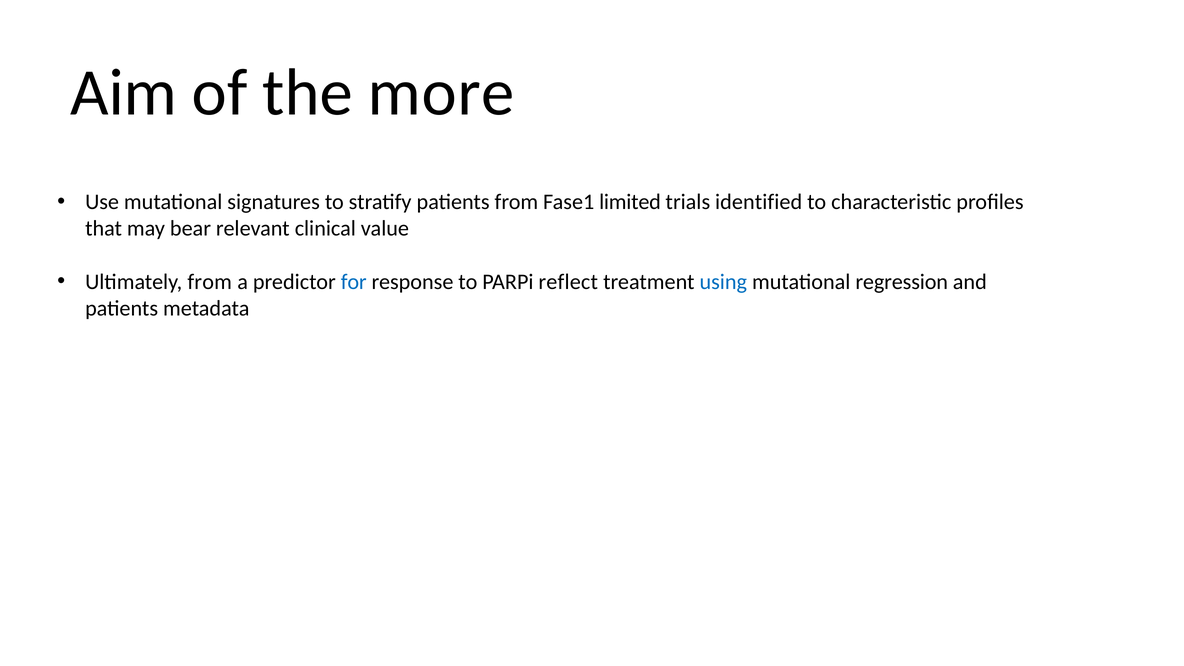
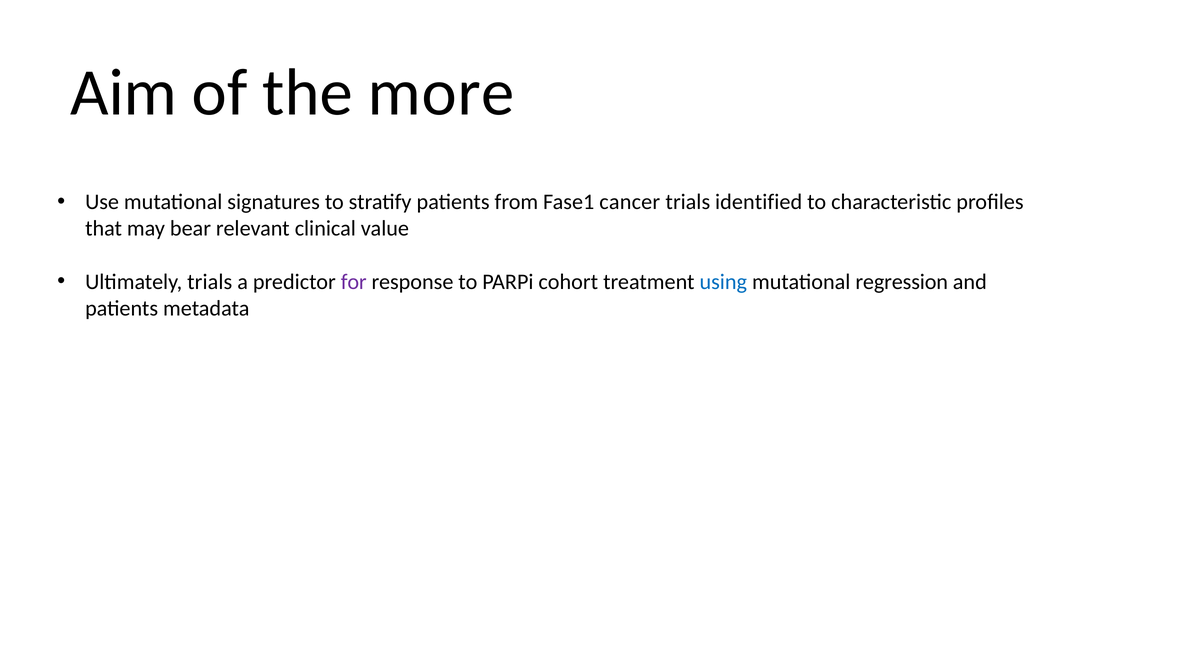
limited: limited -> cancer
Ultimately from: from -> trials
for colour: blue -> purple
reflect: reflect -> cohort
